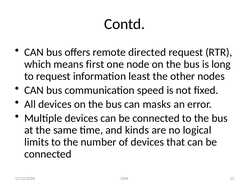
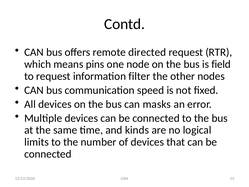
first: first -> pins
long: long -> field
least: least -> filter
